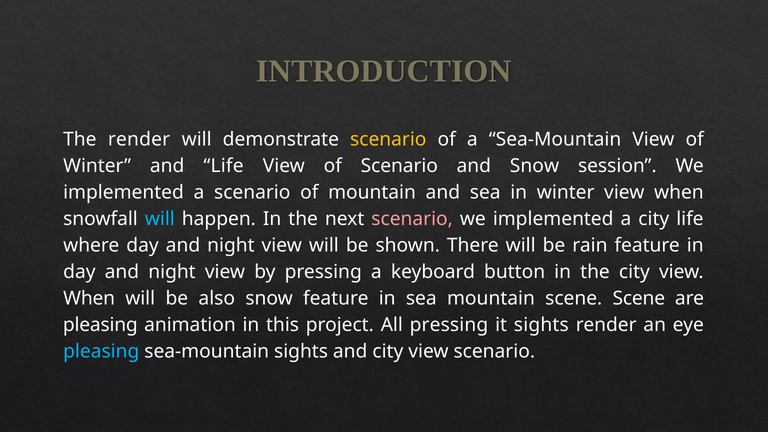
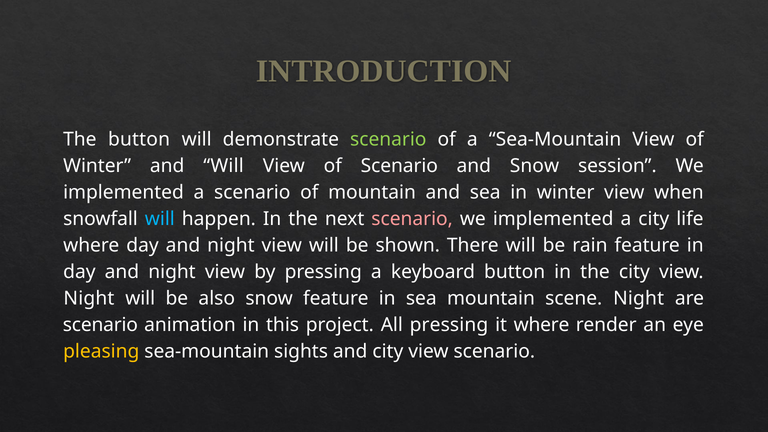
The render: render -> button
scenario at (388, 139) colour: yellow -> light green
and Life: Life -> Will
When at (89, 298): When -> Night
scene Scene: Scene -> Night
pleasing at (100, 325): pleasing -> scenario
it sights: sights -> where
pleasing at (101, 351) colour: light blue -> yellow
